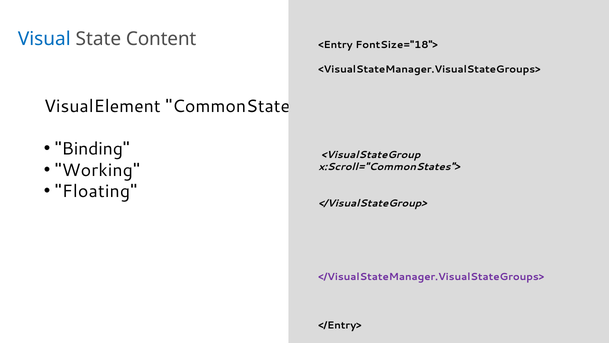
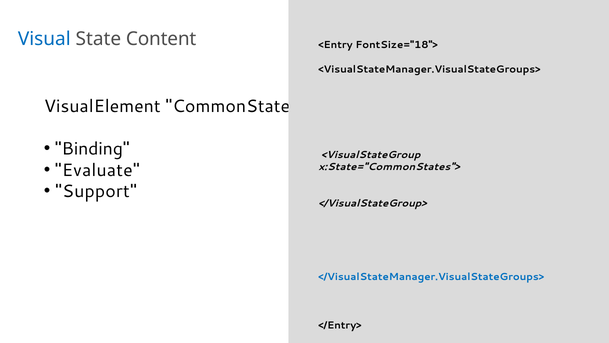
Working: Working -> Evaluate
x:Scroll="CommonStates">: x:Scroll="CommonStates"> -> x:State="CommonStates">
Floating: Floating -> Support
</VisualStateManager.VisualStateGroups> colour: purple -> blue
